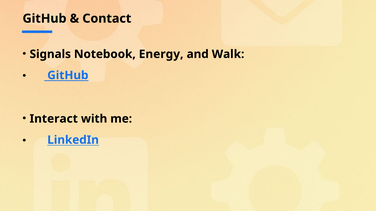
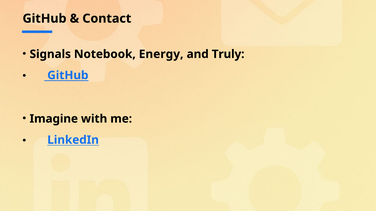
Walk: Walk -> Truly
Interact: Interact -> Imagine
